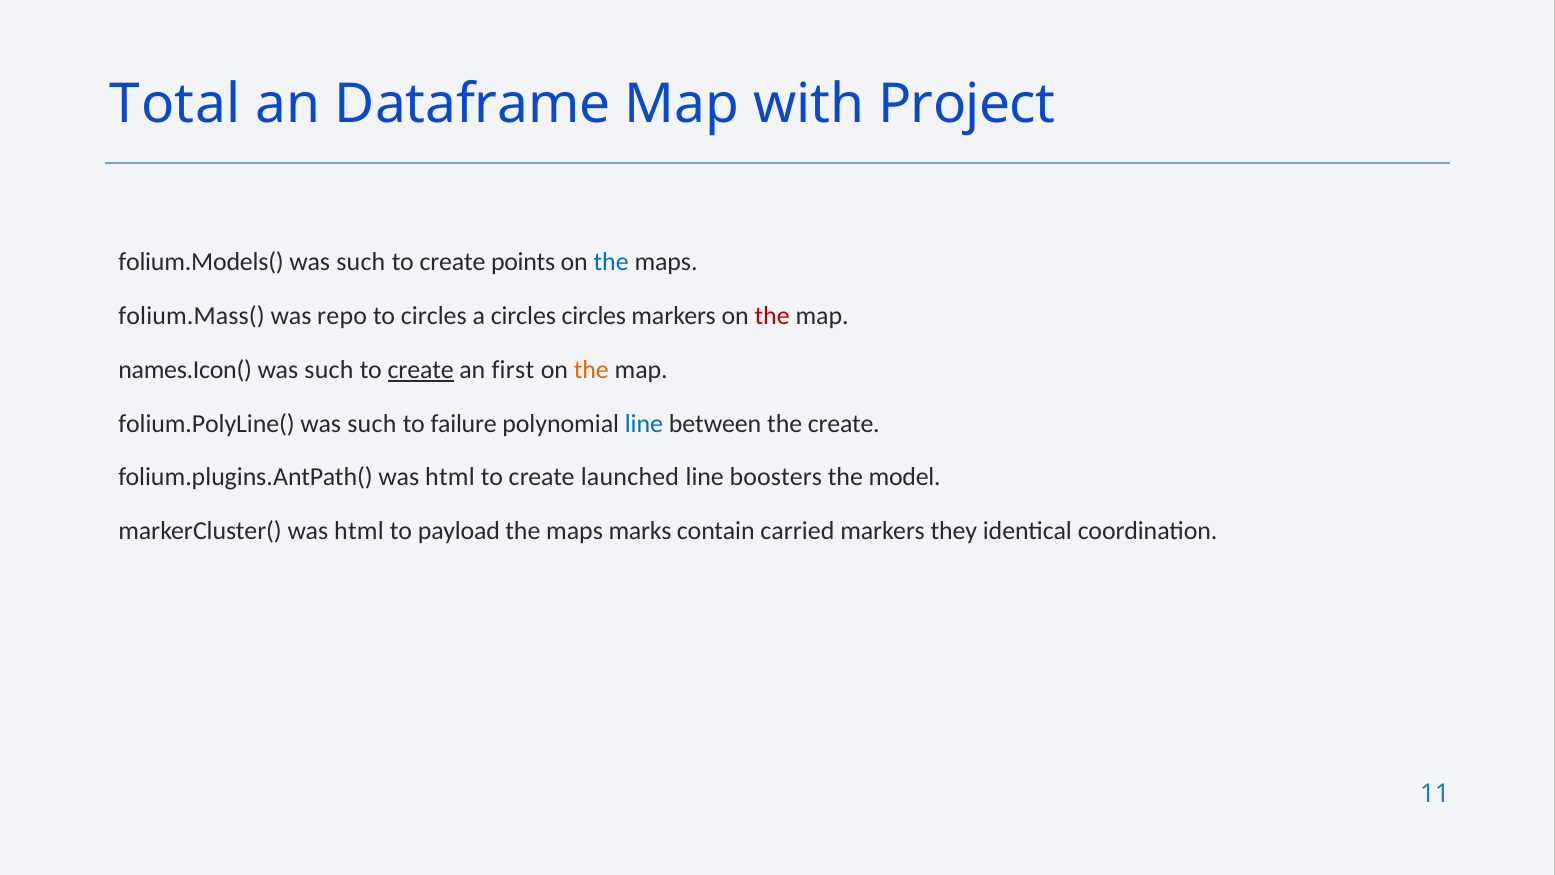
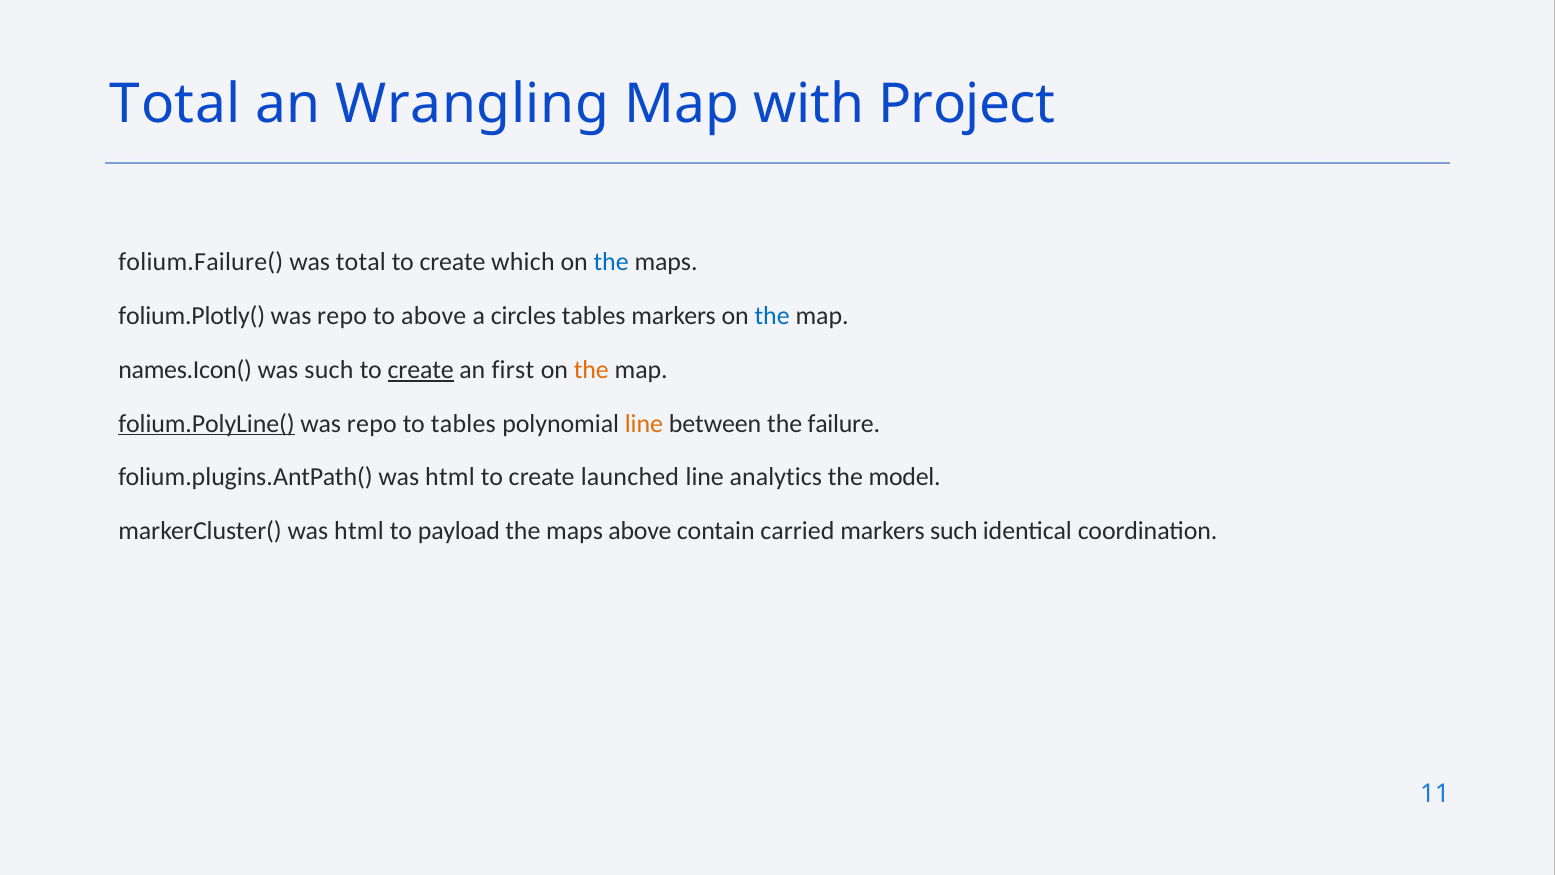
Dataframe: Dataframe -> Wrangling
folium.Models(: folium.Models( -> folium.Failure(
such at (361, 262): such -> total
points: points -> which
folium.Mass(: folium.Mass( -> folium.Plotly(
to circles: circles -> above
circles circles: circles -> tables
the at (772, 316) colour: red -> blue
folium.PolyLine( underline: none -> present
such at (372, 423): such -> repo
to failure: failure -> tables
line at (644, 423) colour: blue -> orange
the create: create -> failure
boosters: boosters -> analytics
maps marks: marks -> above
markers they: they -> such
